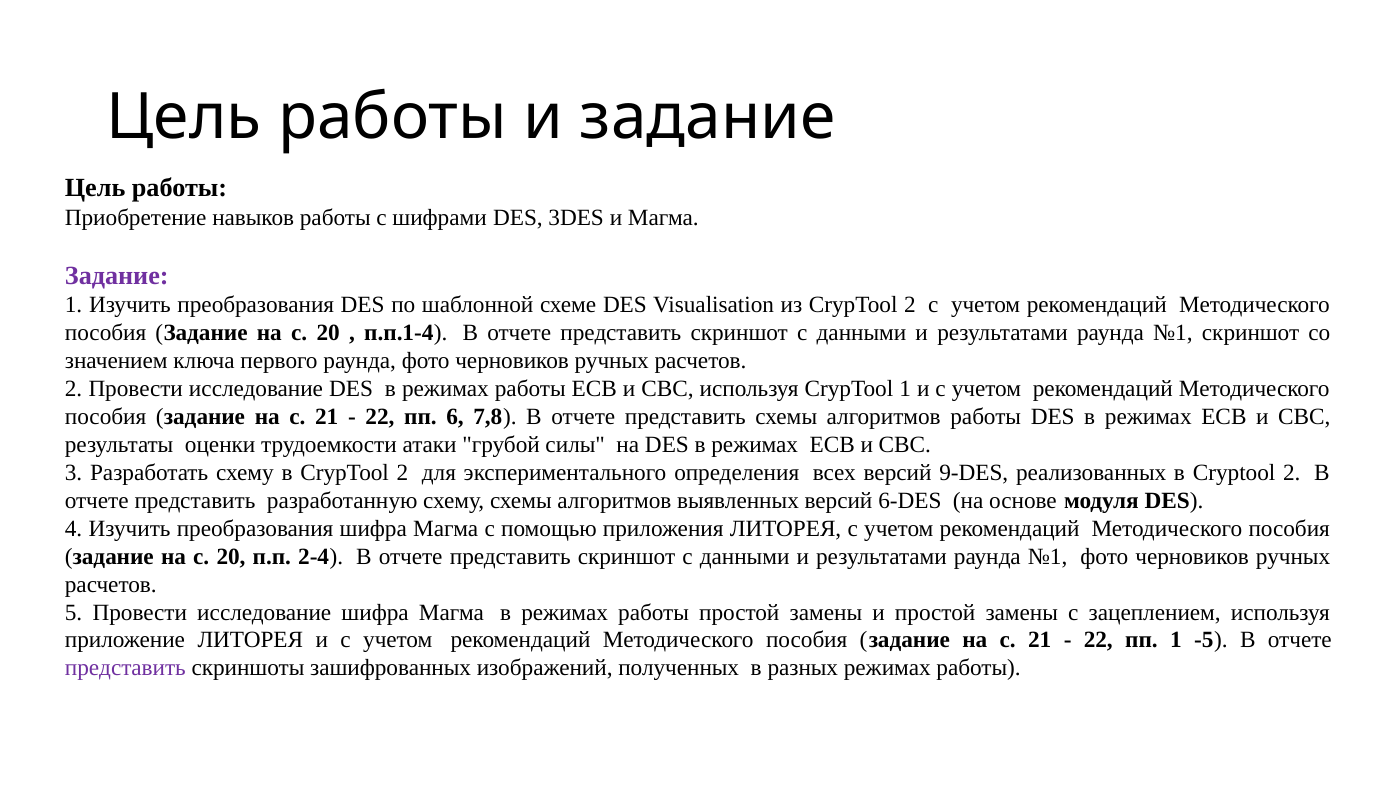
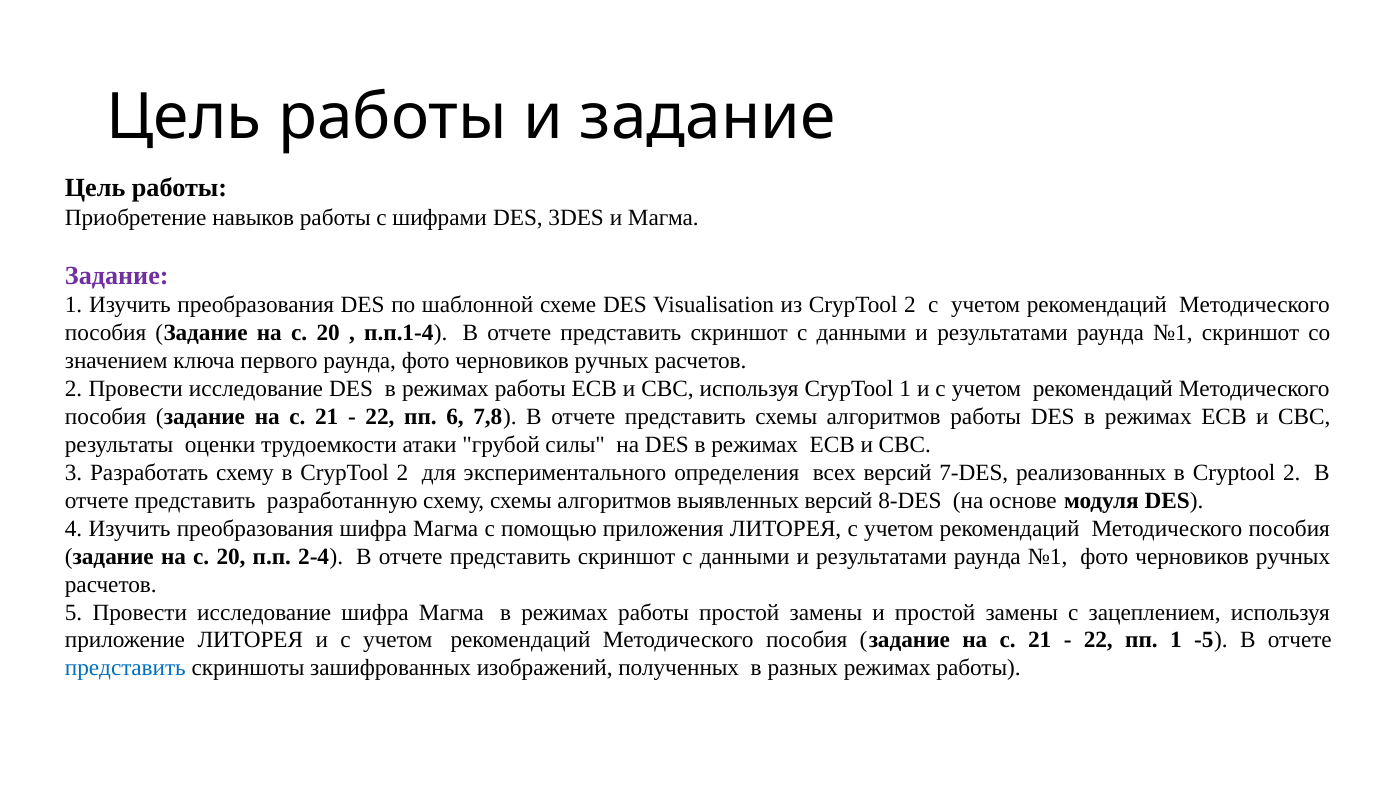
9-DES: 9-DES -> 7-DES
6-DES: 6-DES -> 8-DES
представить at (125, 668) colour: purple -> blue
